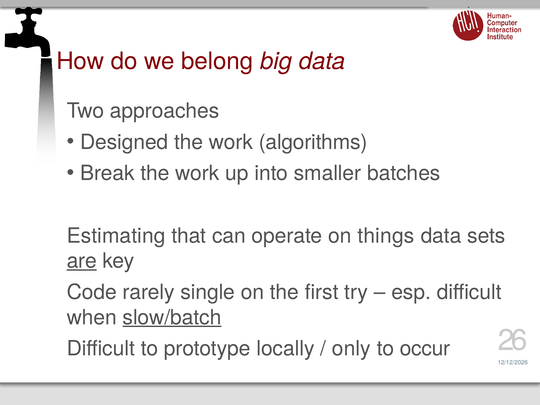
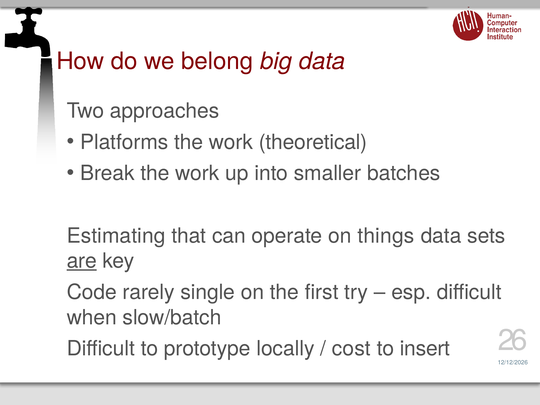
Designed: Designed -> Platforms
algorithms: algorithms -> theoretical
slow/batch underline: present -> none
only: only -> cost
occur: occur -> insert
